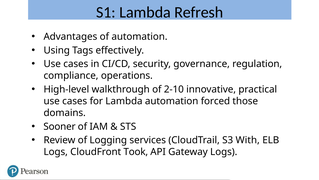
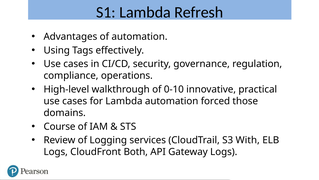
2-10: 2-10 -> 0-10
Sooner: Sooner -> Course
Took: Took -> Both
